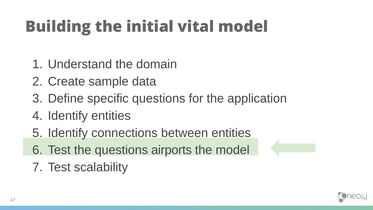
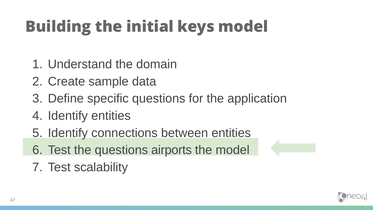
vital: vital -> keys
